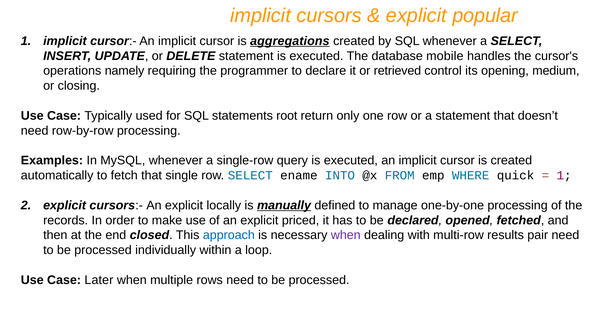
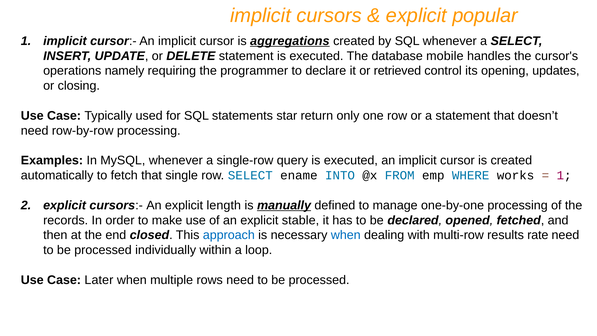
medium: medium -> updates
root: root -> star
quick: quick -> works
locally: locally -> length
priced: priced -> stable
when at (346, 235) colour: purple -> blue
pair: pair -> rate
